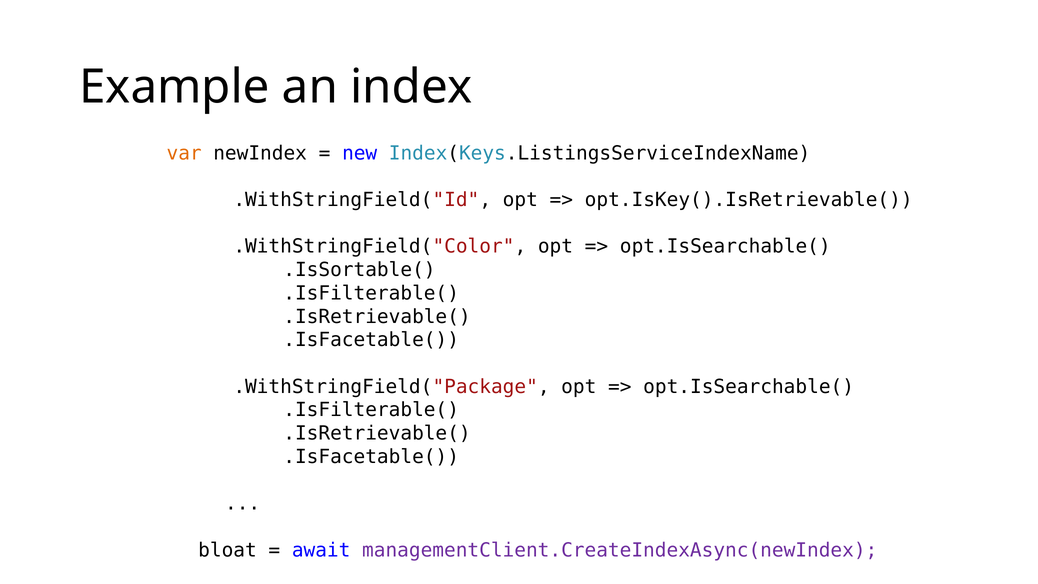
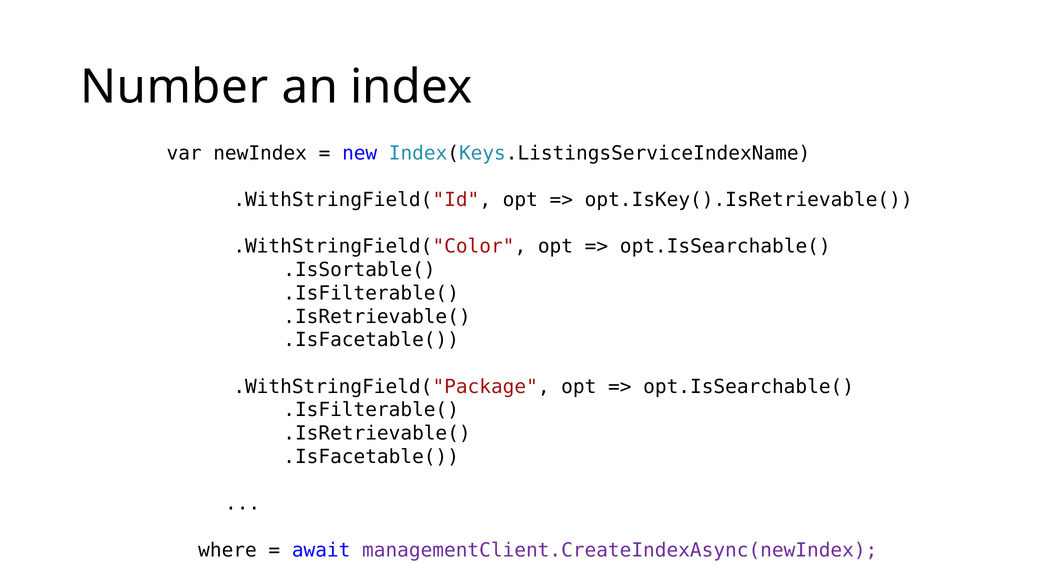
Example: Example -> Number
var colour: orange -> black
bloat: bloat -> where
